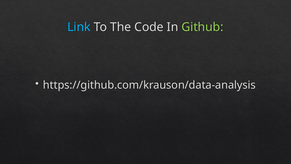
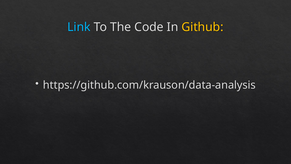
Github colour: light green -> yellow
